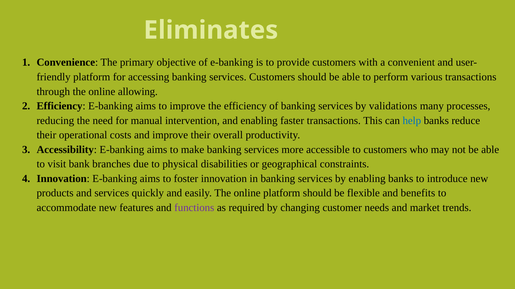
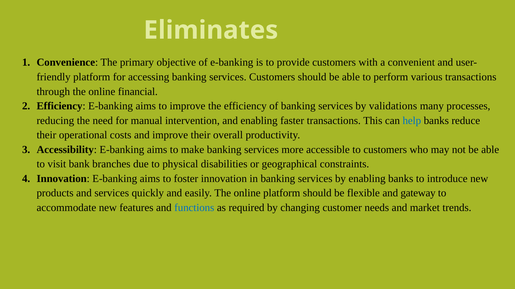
allowing: allowing -> financial
benefits: benefits -> gateway
functions colour: purple -> blue
